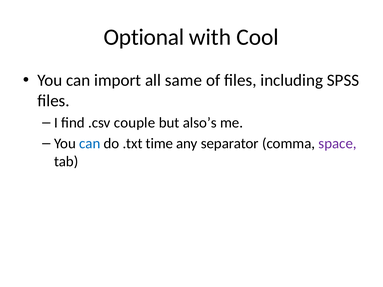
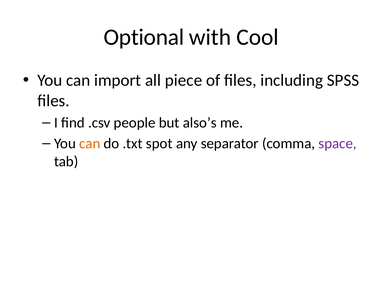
same: same -> piece
couple: couple -> people
can at (90, 144) colour: blue -> orange
time: time -> spot
